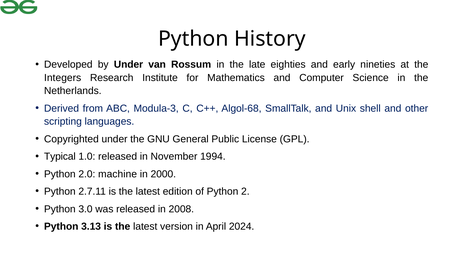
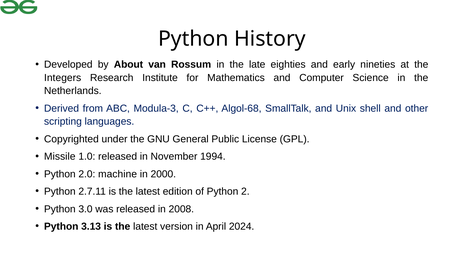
by Under: Under -> About
Typical: Typical -> Missile
